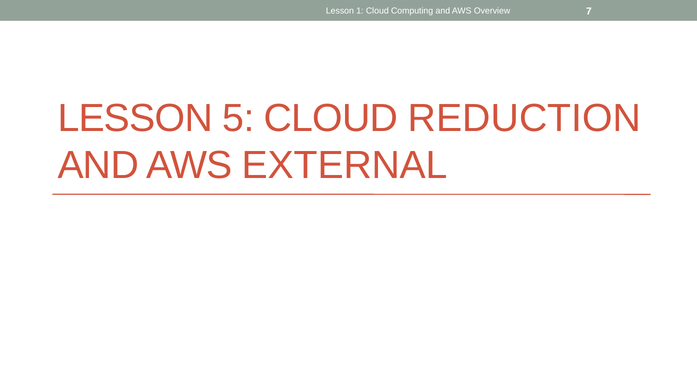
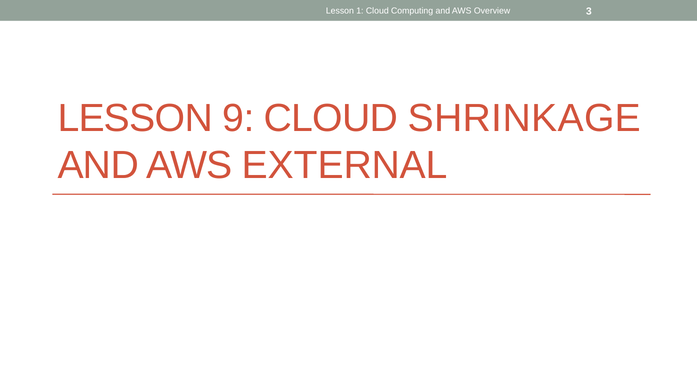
7: 7 -> 3
5: 5 -> 9
REDUCTION: REDUCTION -> SHRINKAGE
